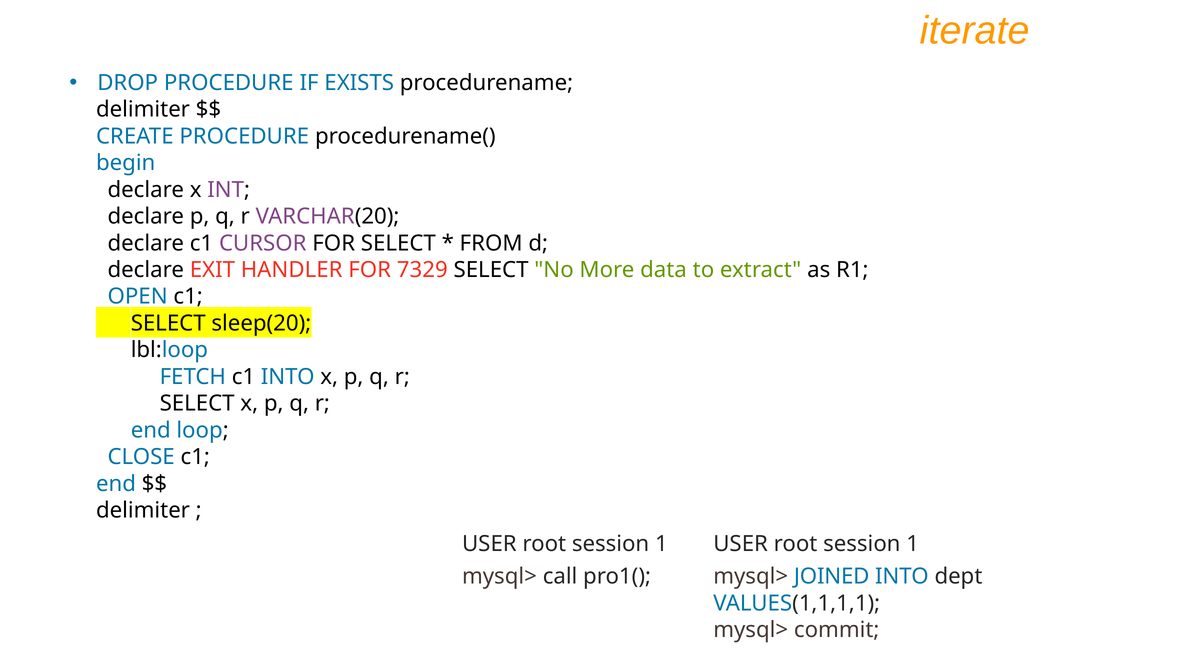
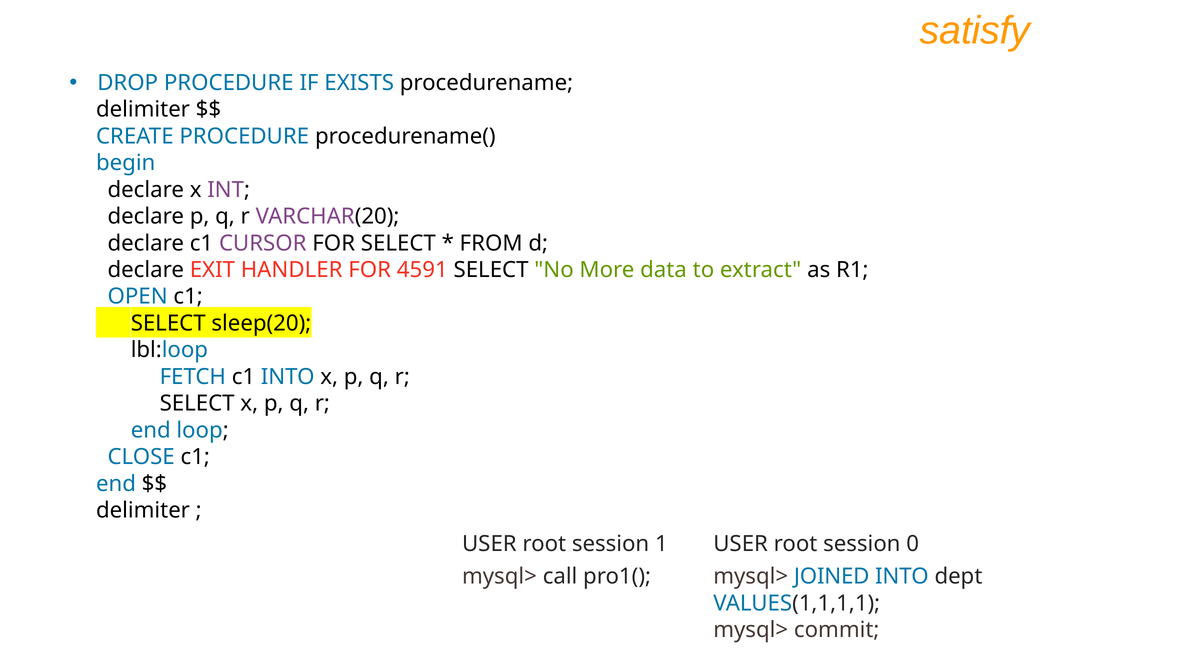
iterate: iterate -> satisfy
7329: 7329 -> 4591
1 at (913, 544): 1 -> 0
